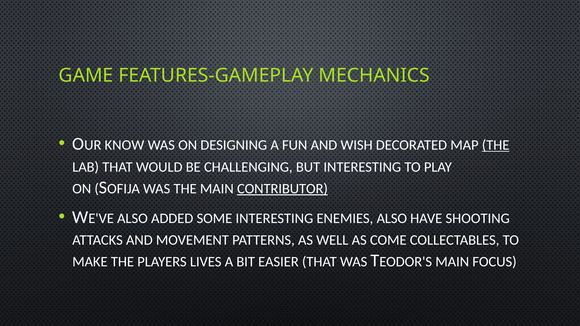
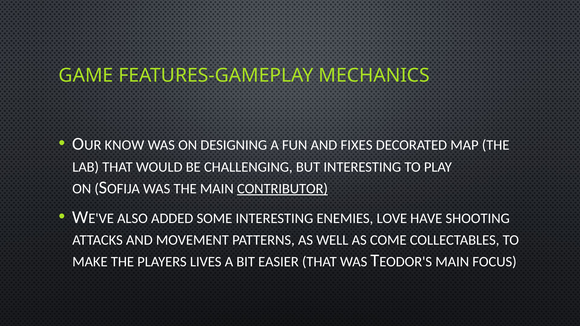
WISH: WISH -> FIXES
THE at (496, 145) underline: present -> none
АLSO: АLSO -> LOVE
